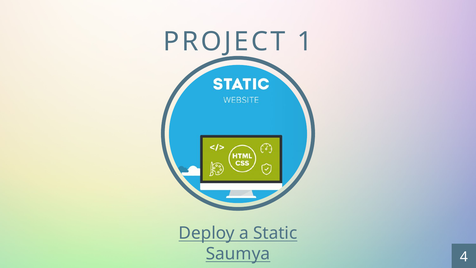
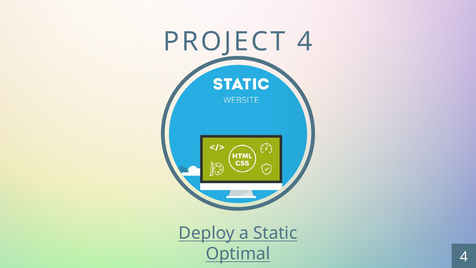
PROJECT 1: 1 -> 4
Saumya: Saumya -> Optimal
